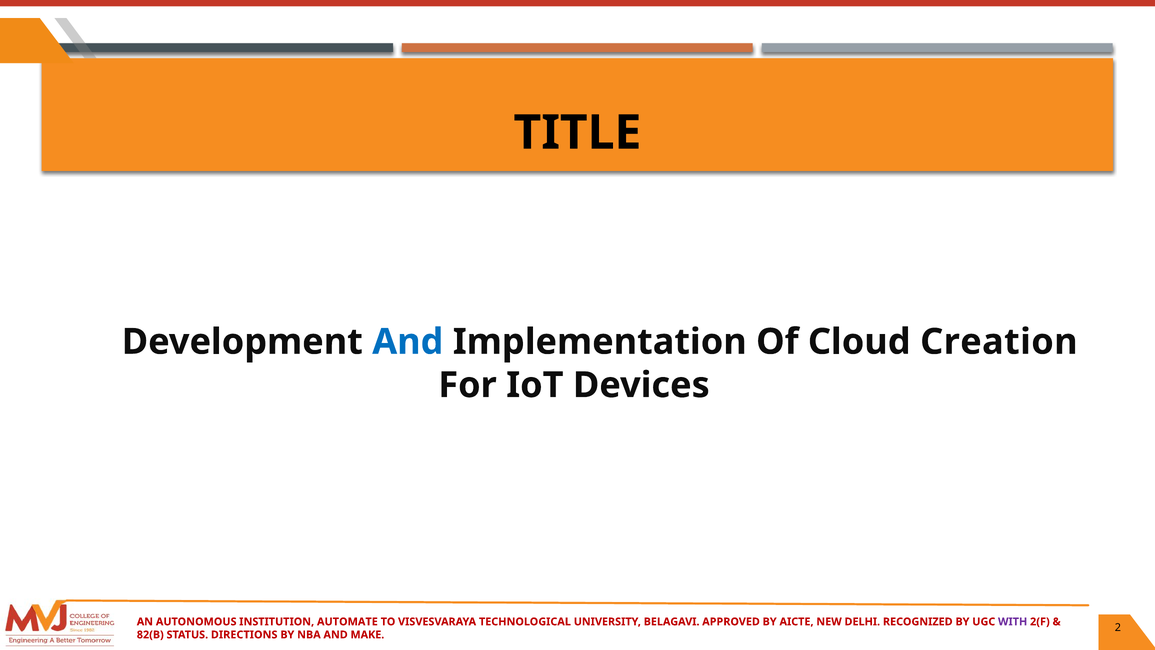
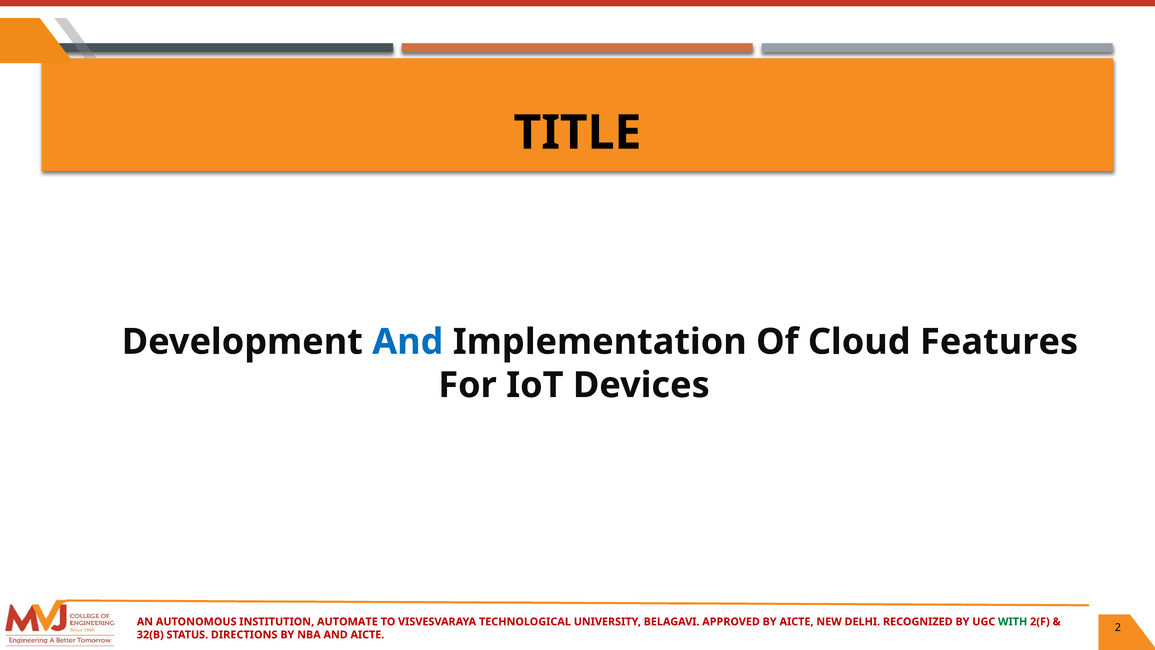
Creation: Creation -> Features
WITH colour: purple -> green
82(B: 82(B -> 32(B
AND MAKE: MAKE -> AICTE
